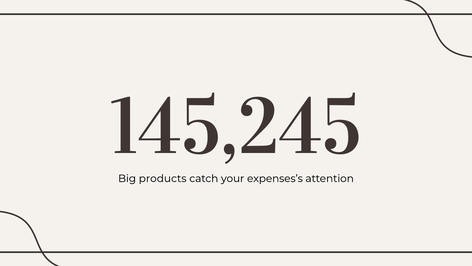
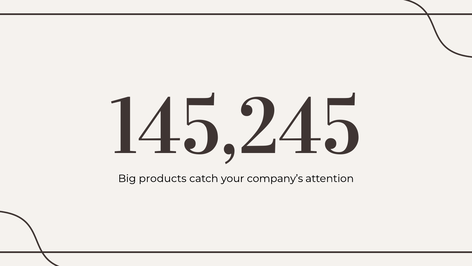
expenses’s: expenses’s -> company’s
